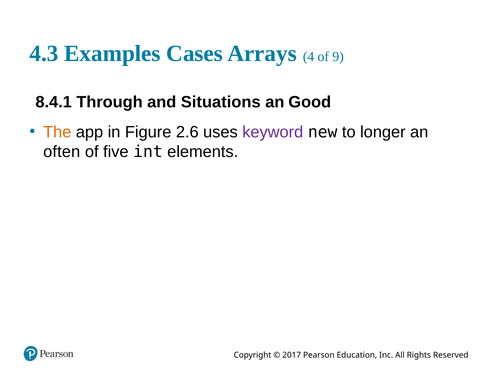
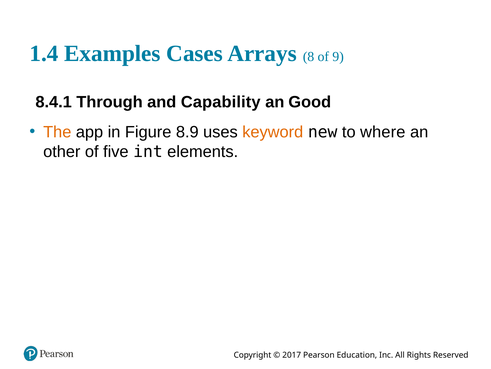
4.3: 4.3 -> 1.4
4: 4 -> 8
Situations: Situations -> Capability
2.6: 2.6 -> 8.9
keyword colour: purple -> orange
longer: longer -> where
often: often -> other
